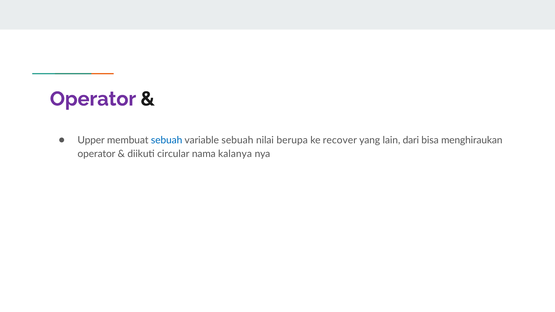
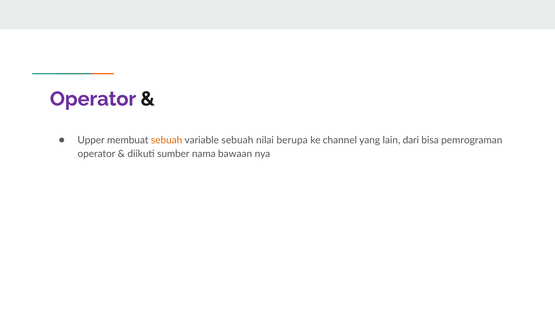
sebuah at (167, 140) colour: blue -> orange
recover: recover -> channel
menghiraukan: menghiraukan -> pemrograman
circular: circular -> sumber
kalanya: kalanya -> bawaan
